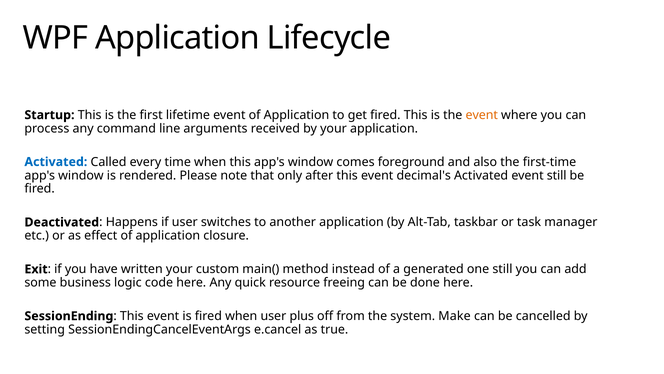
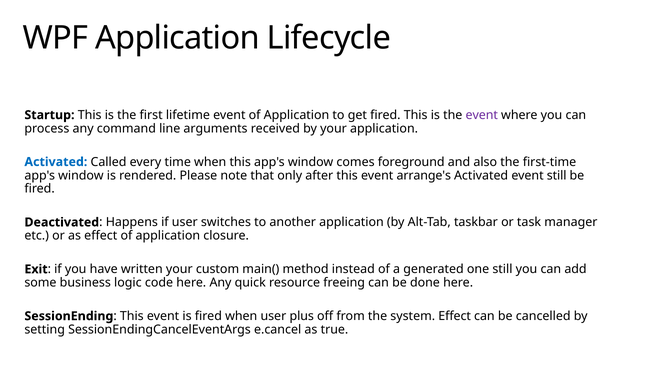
event at (482, 115) colour: orange -> purple
decimal's: decimal's -> arrange's
system Make: Make -> Effect
